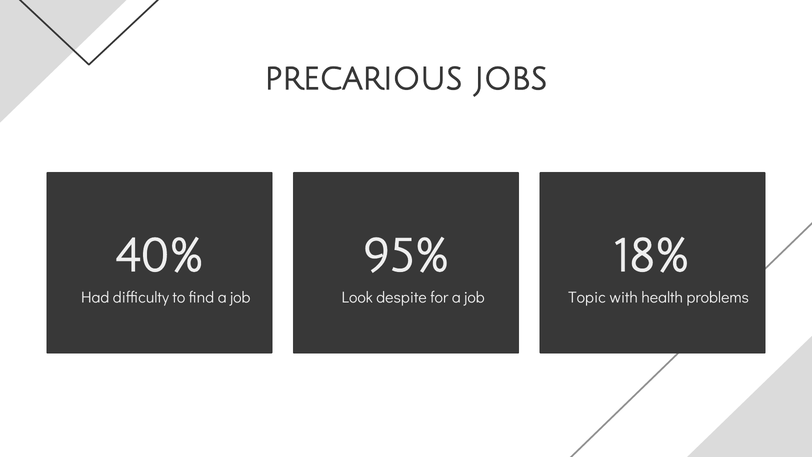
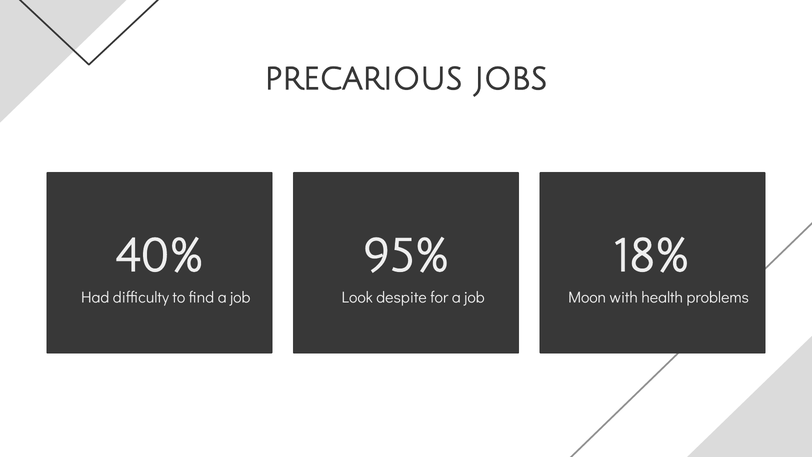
Topic: Topic -> Moon
